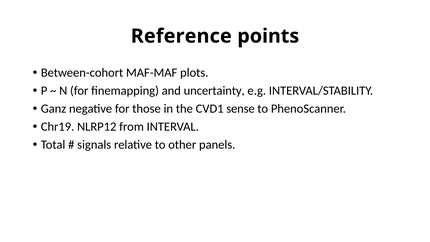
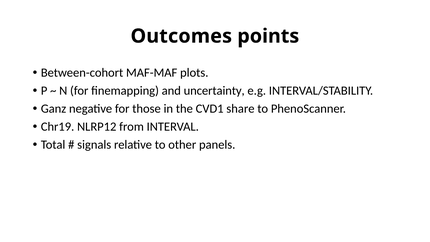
Reference: Reference -> Outcomes
sense: sense -> share
